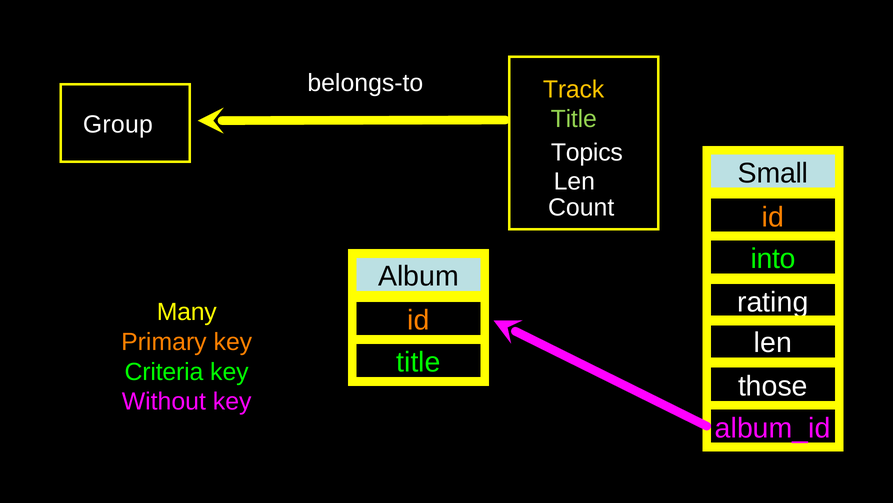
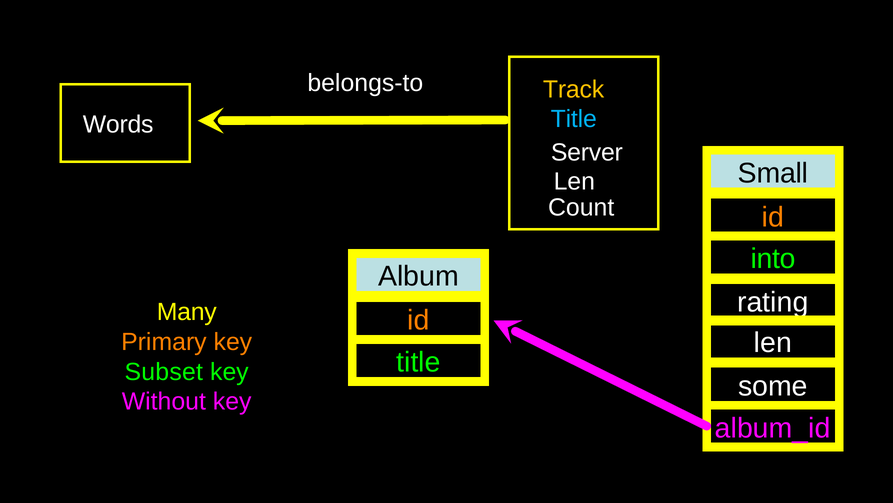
Title at (574, 119) colour: light green -> light blue
Group: Group -> Words
Topics: Topics -> Server
Criteria: Criteria -> Subset
those: those -> some
